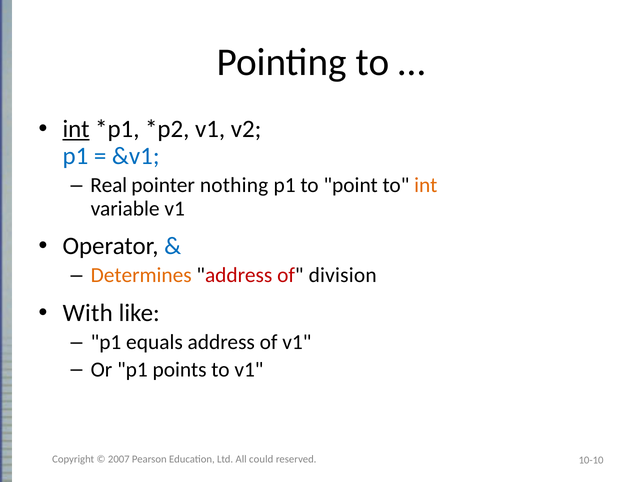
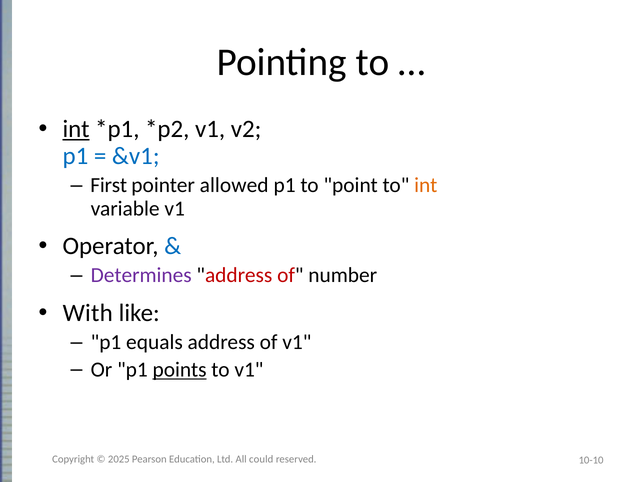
Real: Real -> First
nothing: nothing -> allowed
Determines colour: orange -> purple
division: division -> number
points underline: none -> present
2007: 2007 -> 2025
